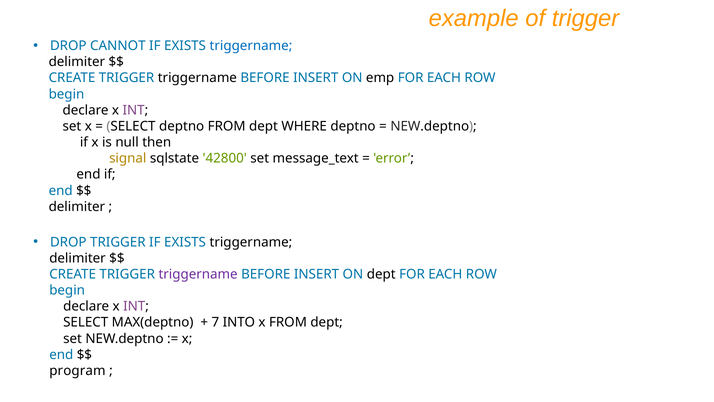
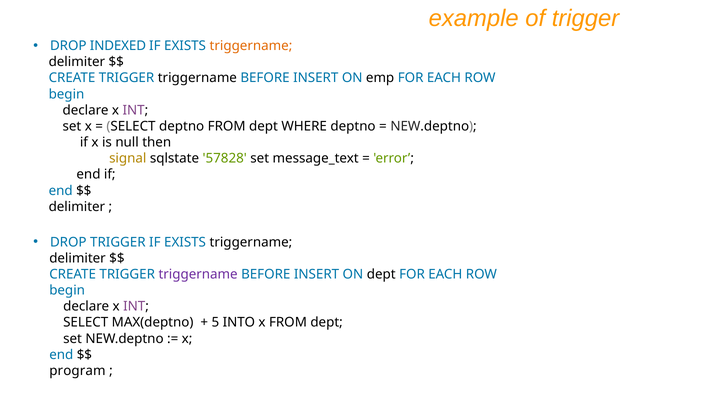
CANNOT: CANNOT -> INDEXED
triggername at (251, 46) colour: blue -> orange
42800: 42800 -> 57828
7: 7 -> 5
